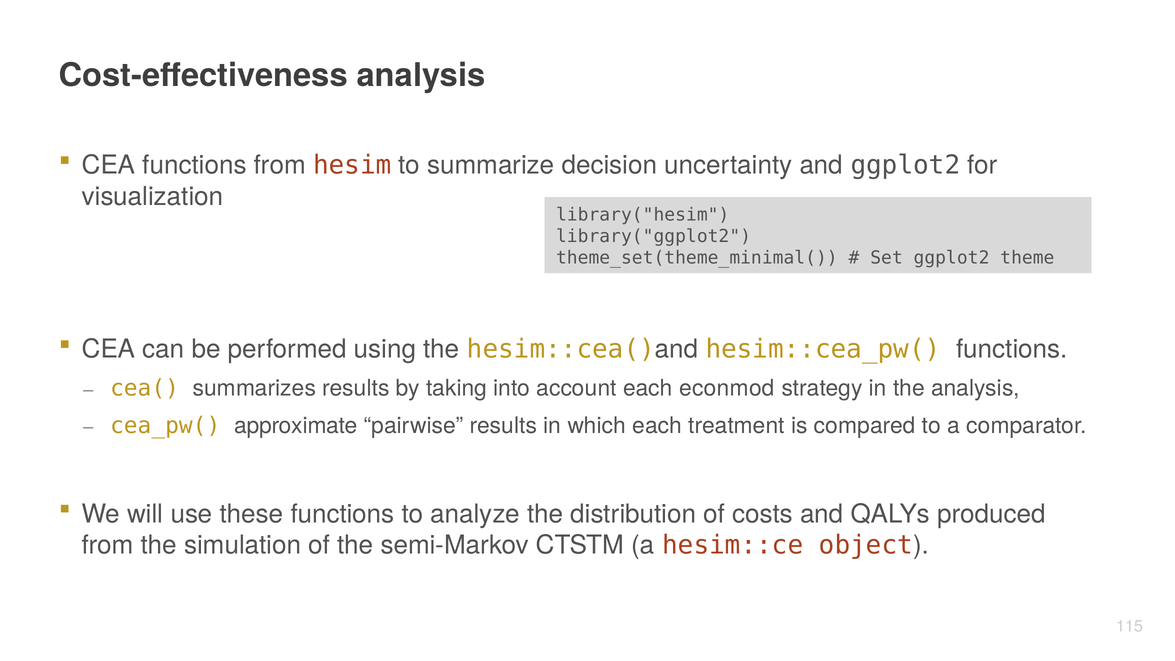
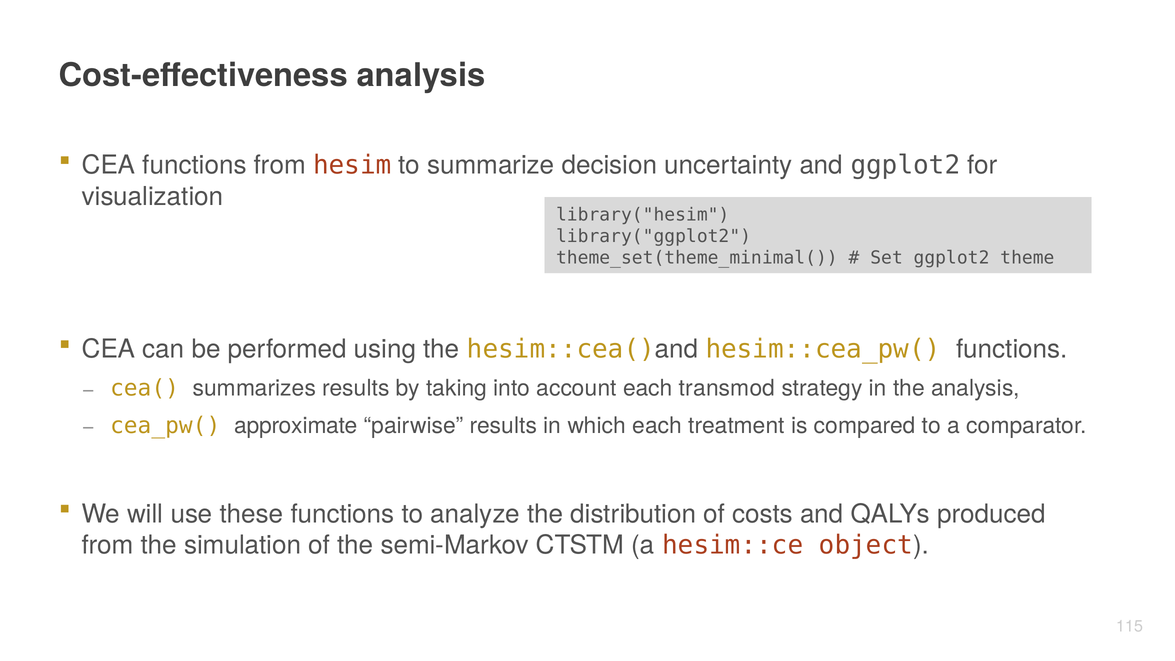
econmod: econmod -> transmod
